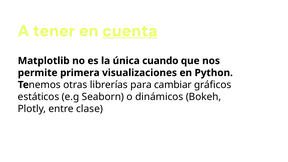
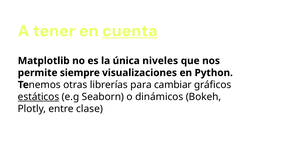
cuando: cuando -> niveles
primera: primera -> siempre
estáticos underline: none -> present
